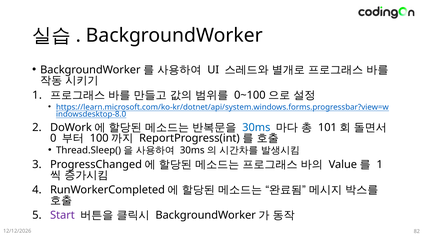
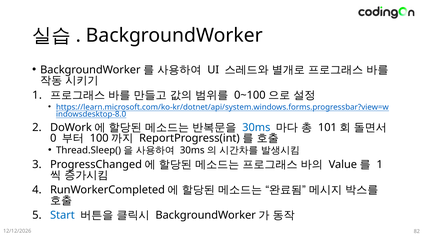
Start colour: purple -> blue
